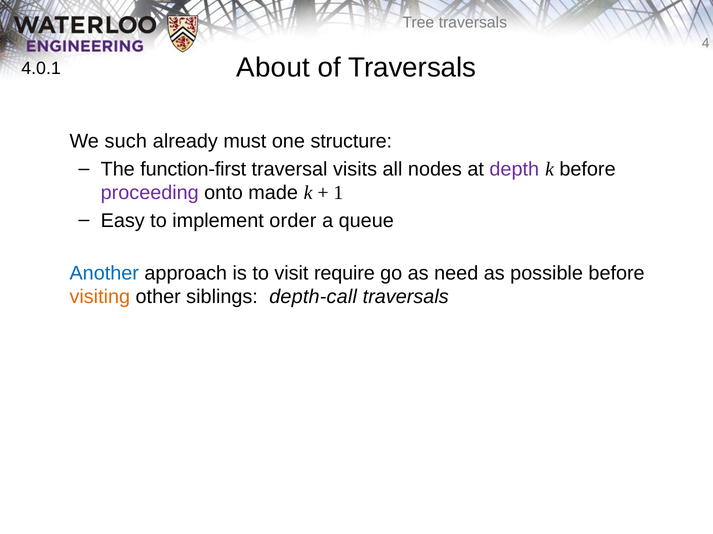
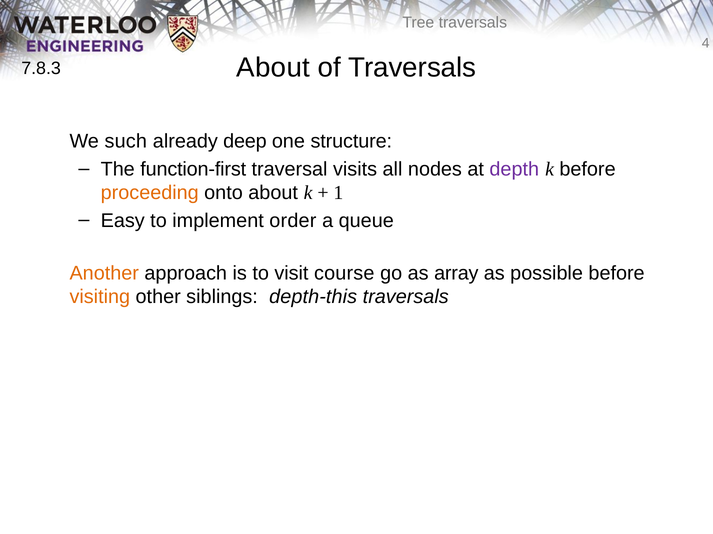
4.0.1: 4.0.1 -> 7.8.3
must: must -> deep
proceeding colour: purple -> orange
onto made: made -> about
Another colour: blue -> orange
require: require -> course
need: need -> array
depth-call: depth-call -> depth-this
